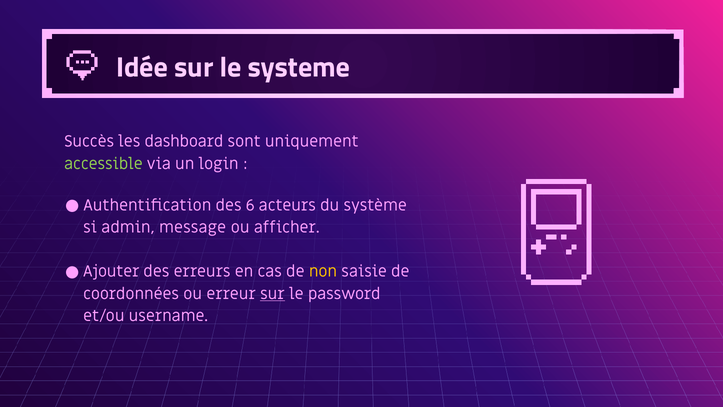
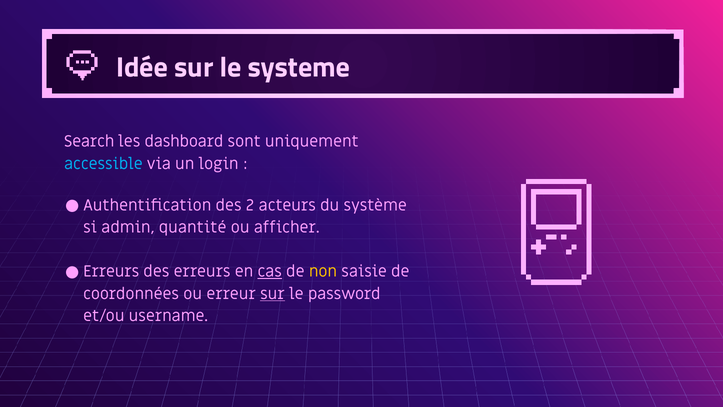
Succès: Succès -> Search
accessible colour: light green -> light blue
6: 6 -> 2
message: message -> quantité
Ajouter at (111, 271): Ajouter -> Erreurs
cas underline: none -> present
